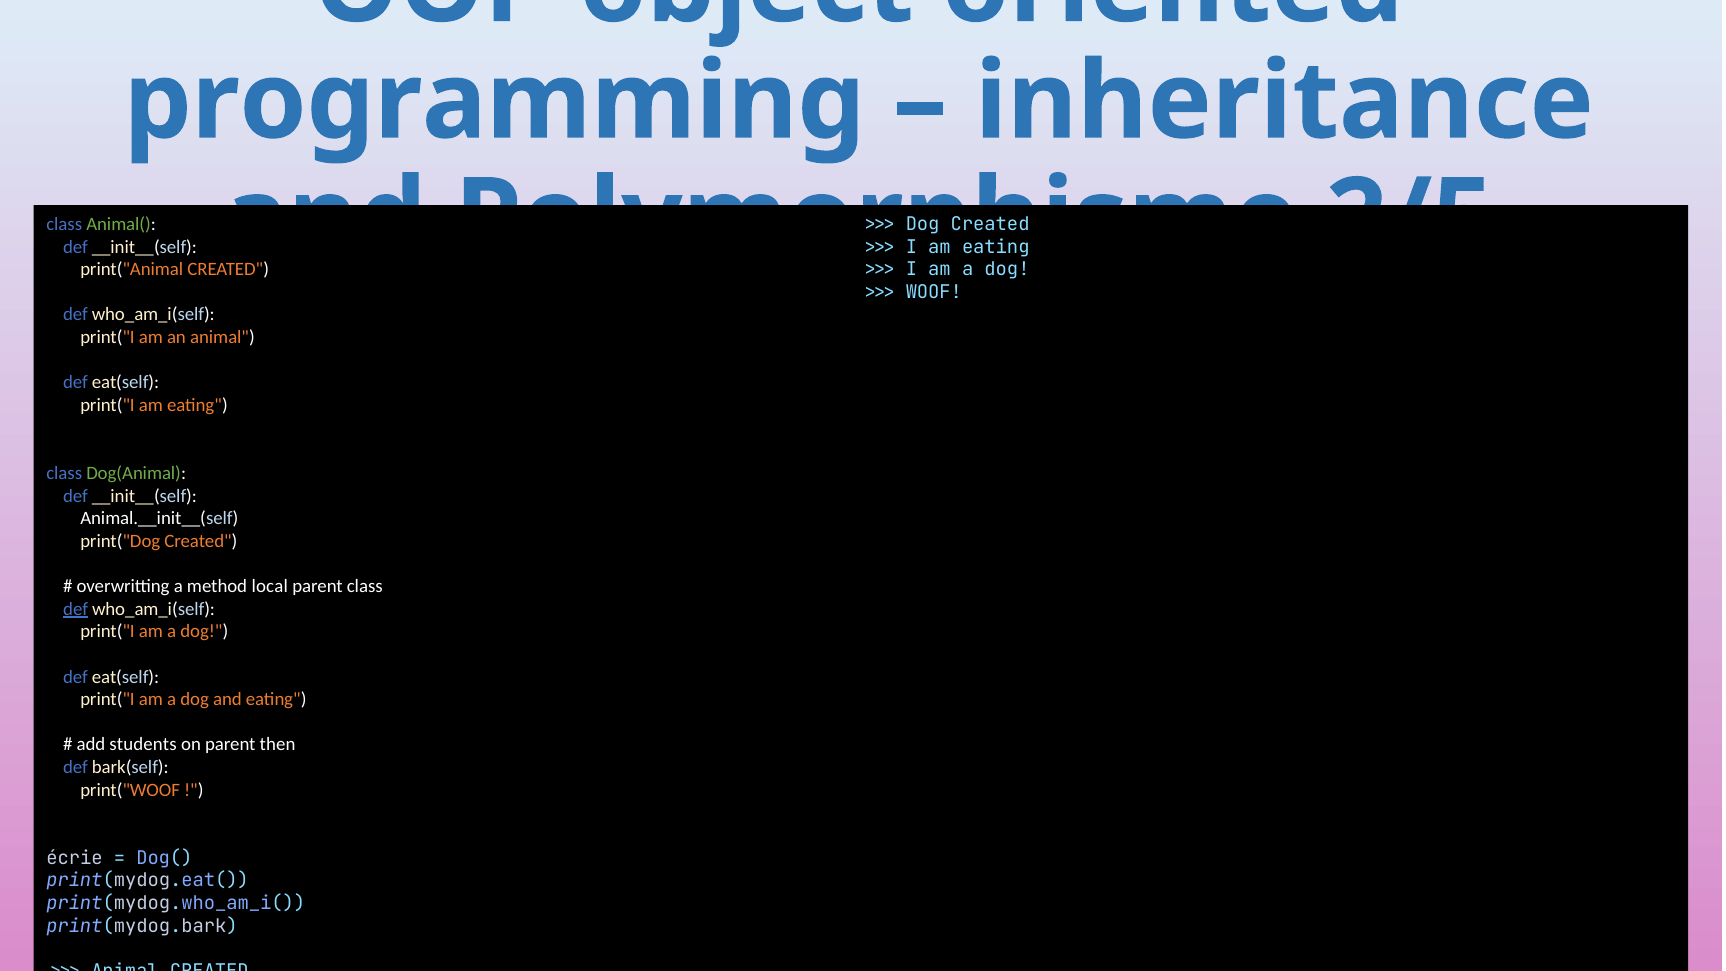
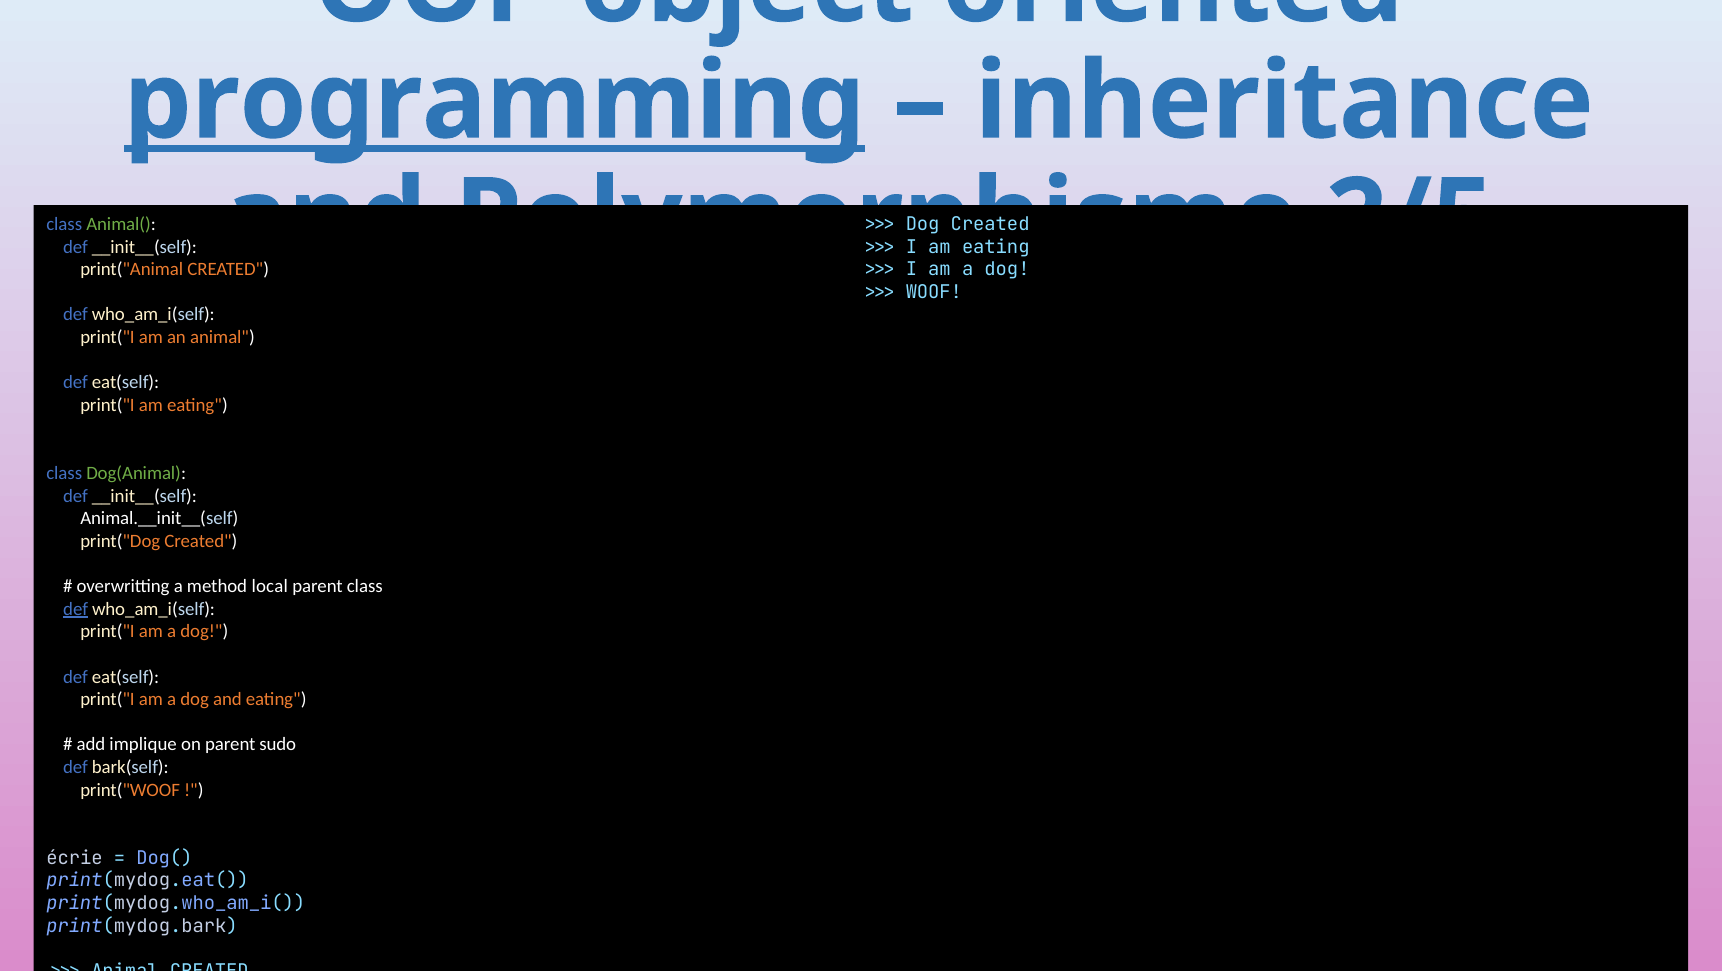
programming underline: none -> present
students: students -> implique
then: then -> sudo
